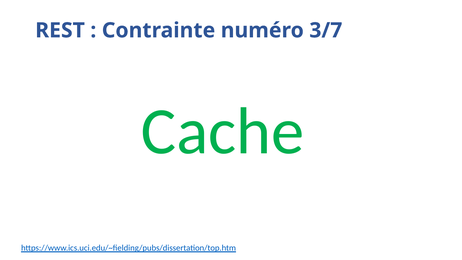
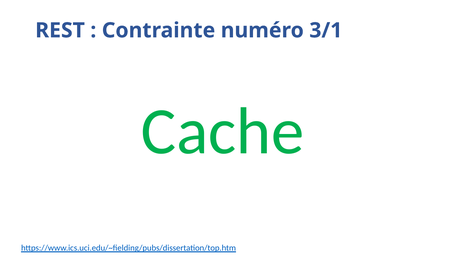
3/7: 3/7 -> 3/1
